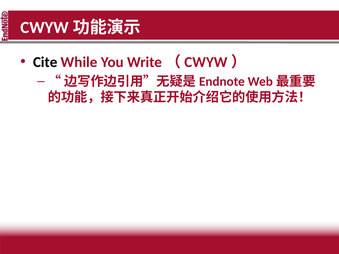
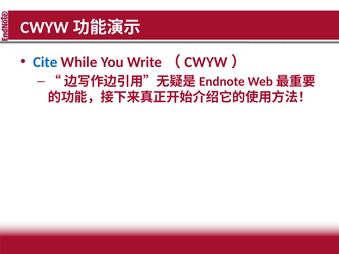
Cite colour: black -> blue
